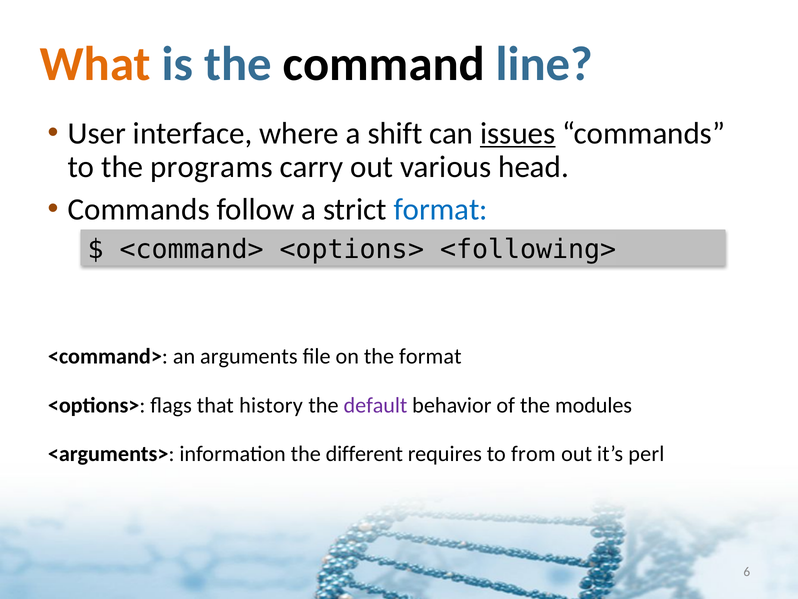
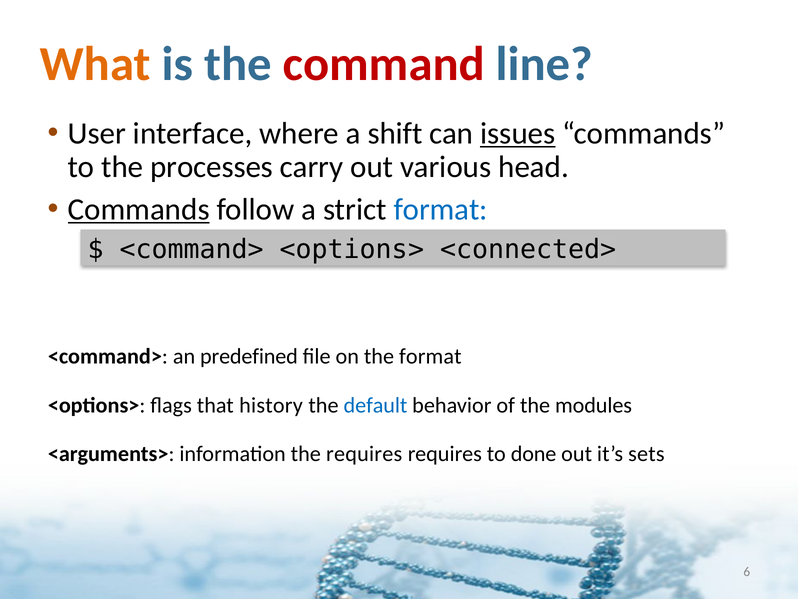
command colour: black -> red
programs: programs -> processes
Commands at (139, 209) underline: none -> present
<following>: <following> -> <connected>
arguments: arguments -> predefined
default colour: purple -> blue
the different: different -> requires
from: from -> done
perl: perl -> sets
